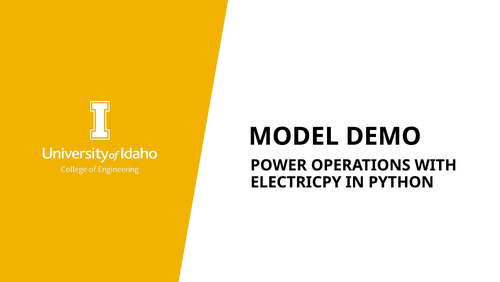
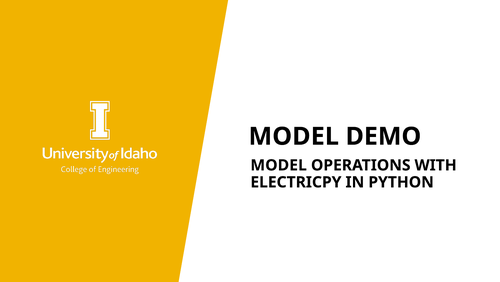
POWER at (279, 165): POWER -> MODEL
